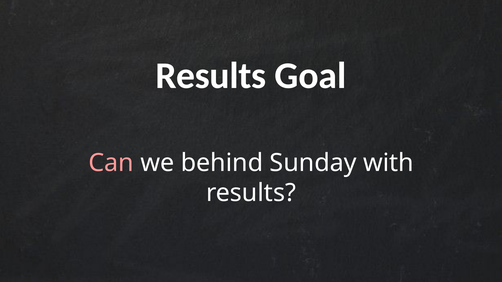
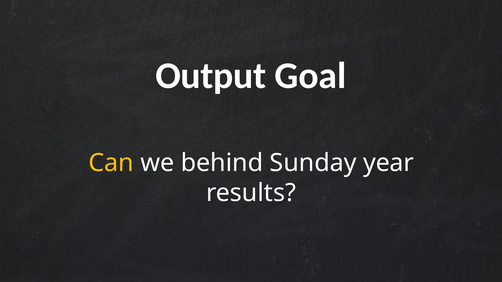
Results at (211, 76): Results -> Output
Can colour: pink -> yellow
with: with -> year
